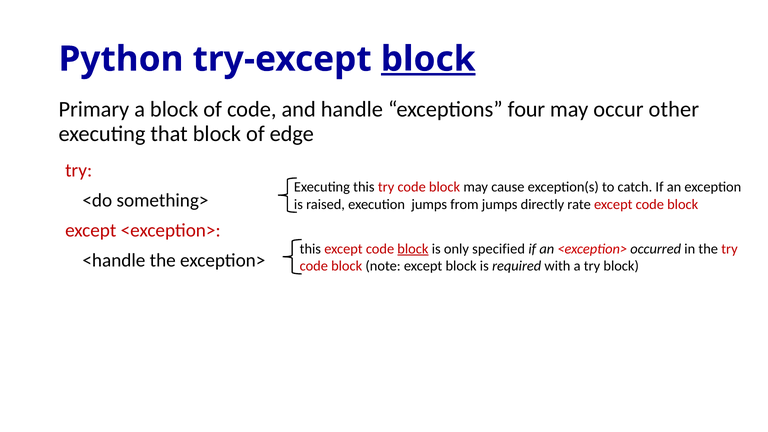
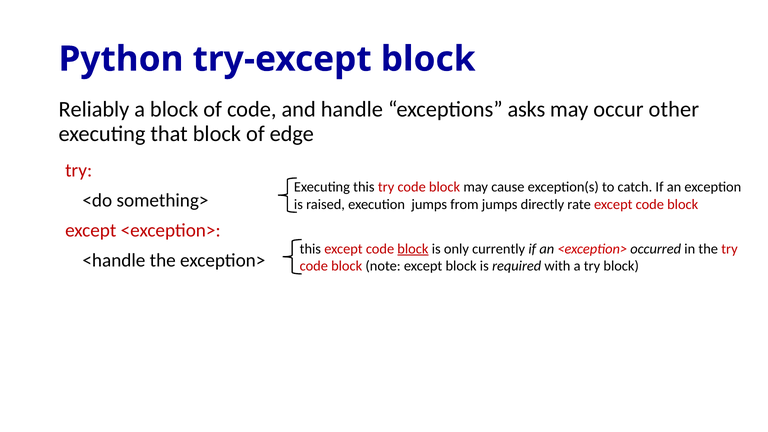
block at (428, 59) underline: present -> none
Primary: Primary -> Reliably
four: four -> asks
specified: specified -> currently
